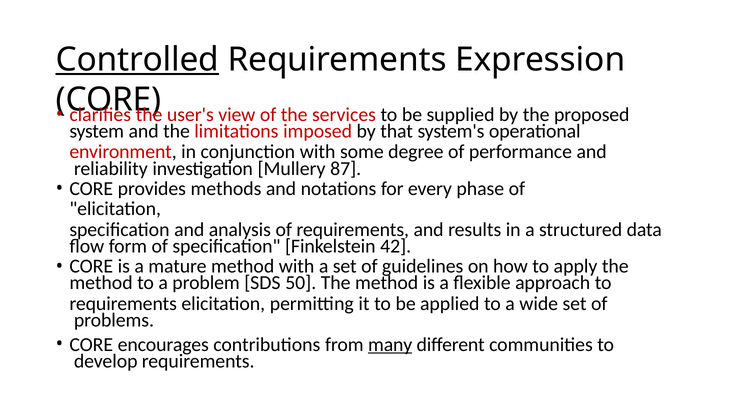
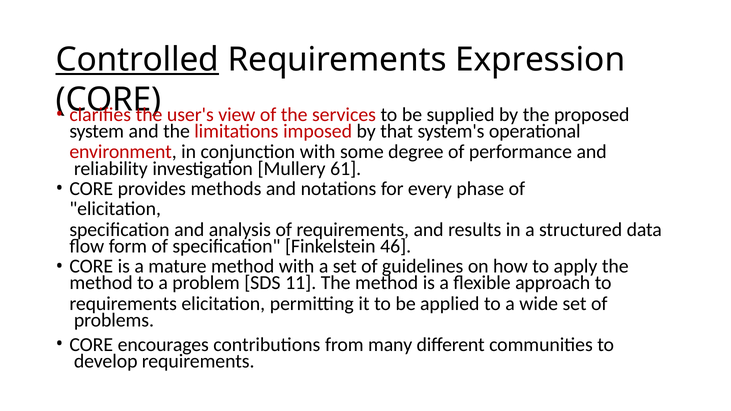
87: 87 -> 61
42: 42 -> 46
50: 50 -> 11
many underline: present -> none
